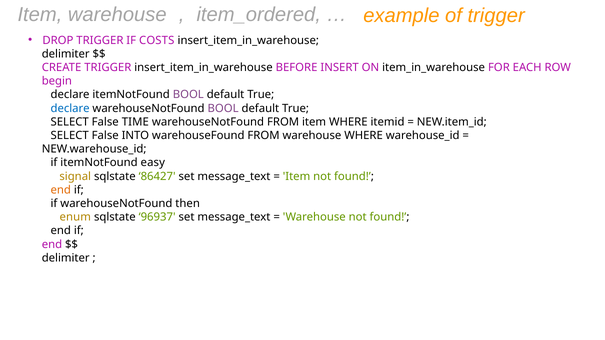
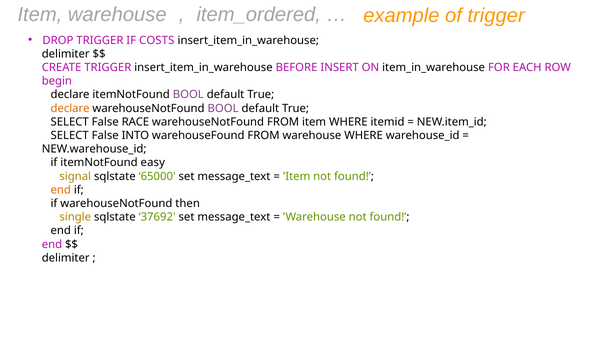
declare at (70, 108) colour: blue -> orange
TIME: TIME -> RACE
86427: 86427 -> 65000
enum: enum -> single
96937: 96937 -> 37692
